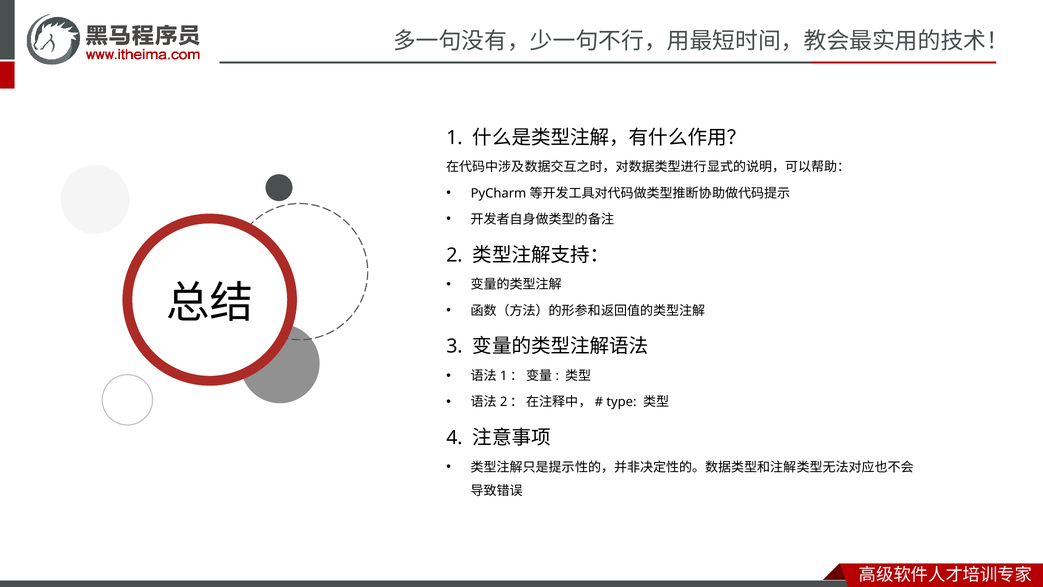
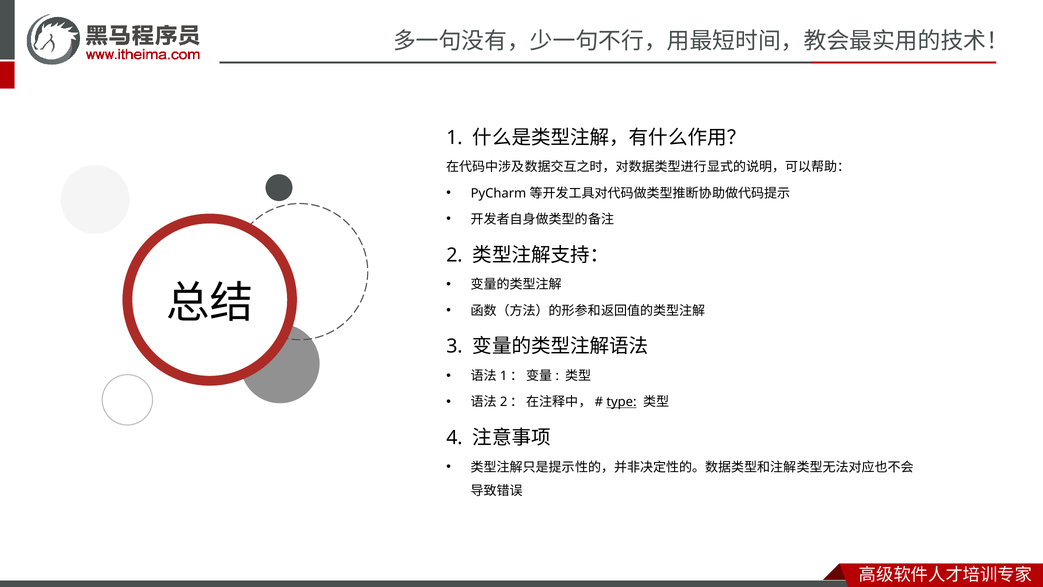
type underline: none -> present
